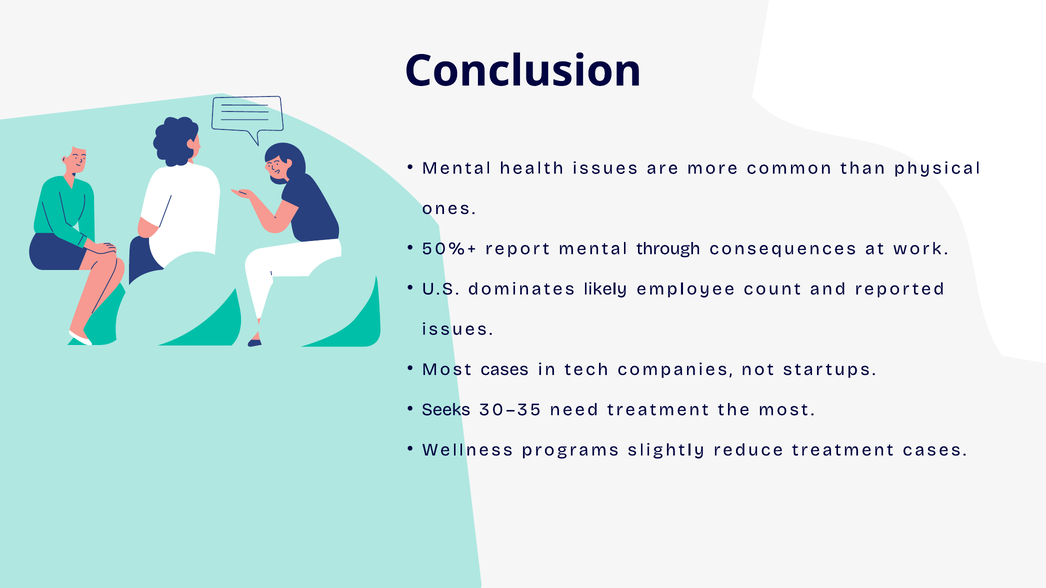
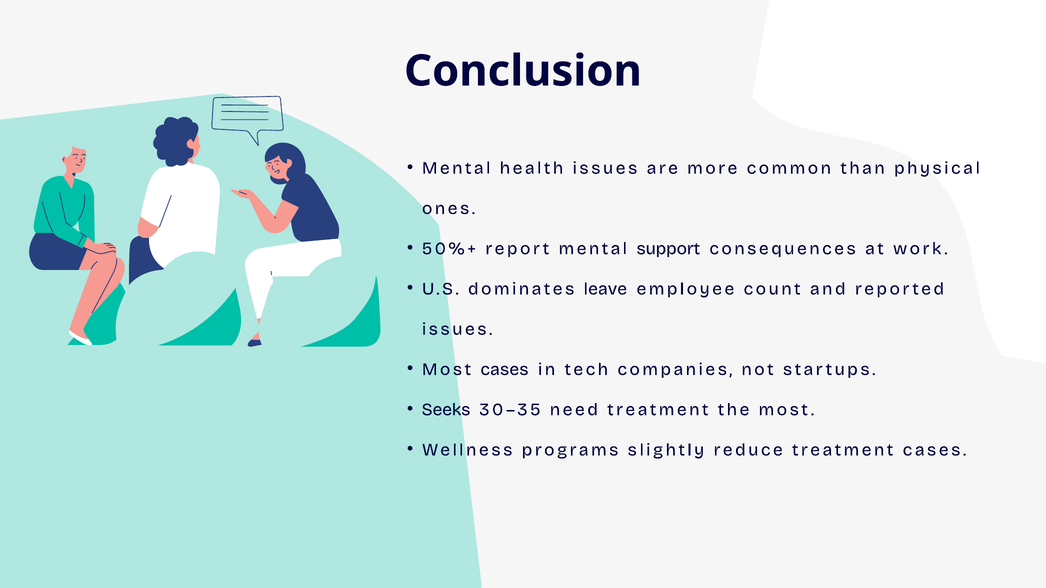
through: through -> support
likely: likely -> leave
